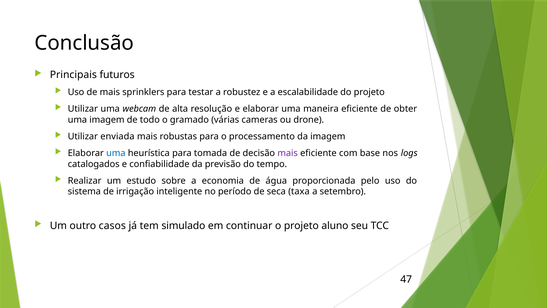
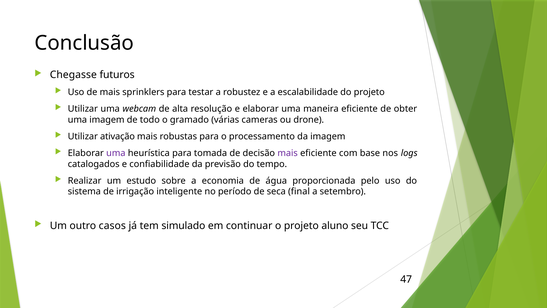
Principais: Principais -> Chegasse
enviada: enviada -> ativação
uma at (116, 153) colour: blue -> purple
taxa: taxa -> final
